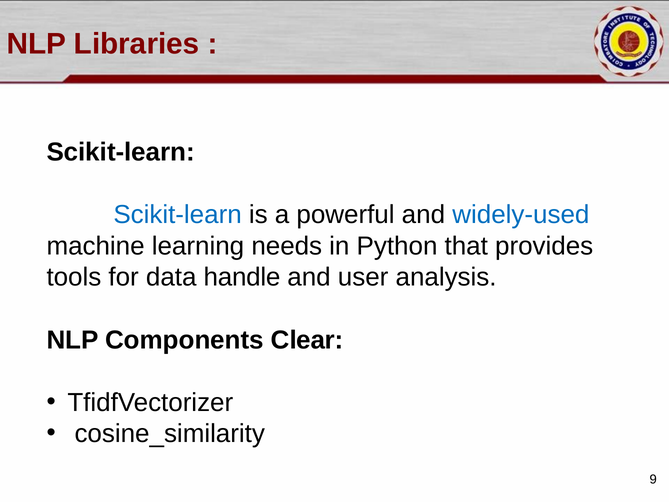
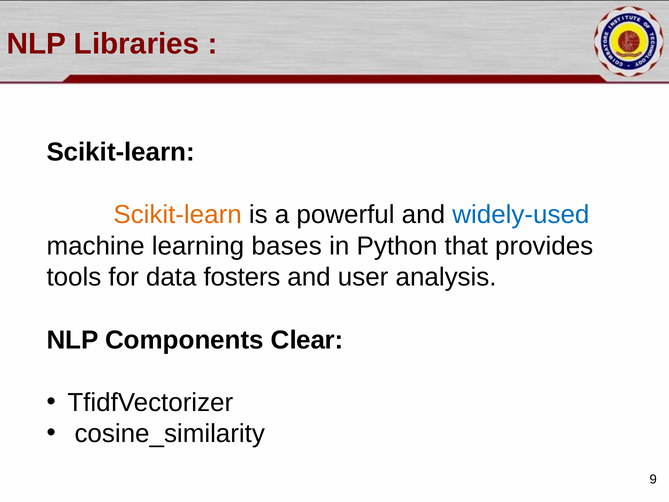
Scikit-learn at (178, 215) colour: blue -> orange
needs: needs -> bases
handle: handle -> fosters
